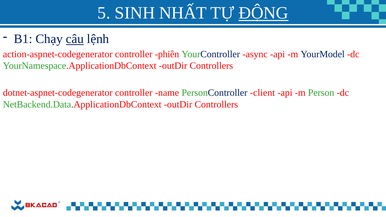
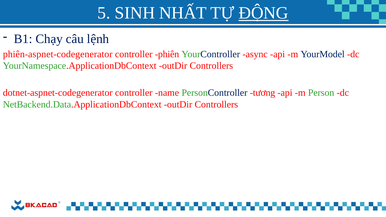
câu underline: present -> none
action-aspnet-codegenerator: action-aspnet-codegenerator -> phiên-aspnet-codegenerator
client: client -> tương
